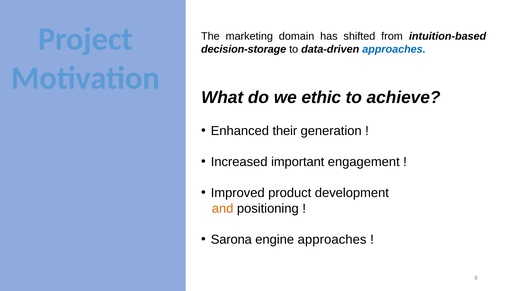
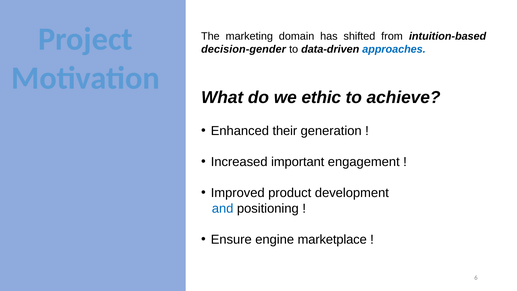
decision-storage: decision-storage -> decision-gender
and colour: orange -> blue
Sarona: Sarona -> Ensure
engine approaches: approaches -> marketplace
